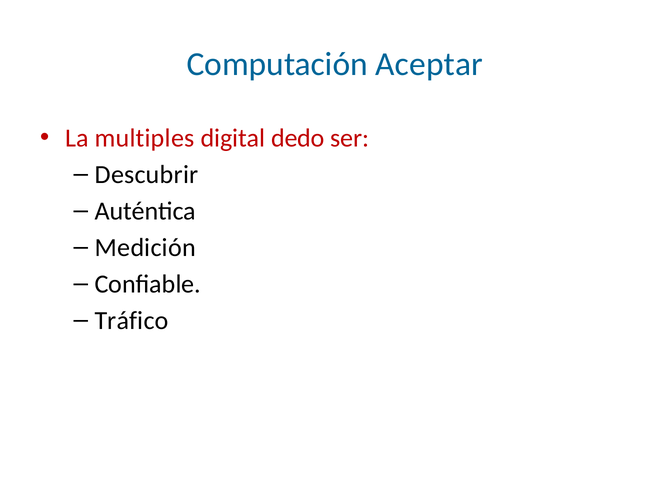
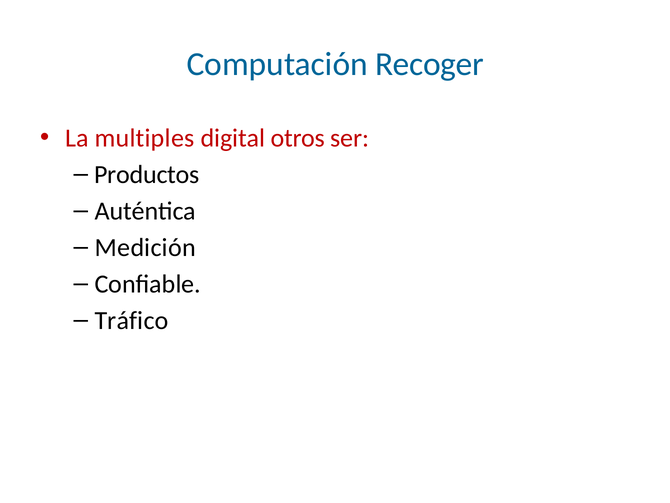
Aceptar: Aceptar -> Recoger
dedo: dedo -> otros
Descubrir: Descubrir -> Productos
